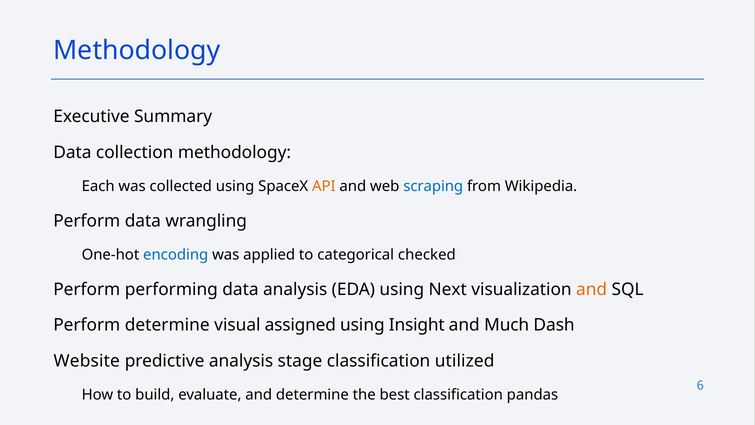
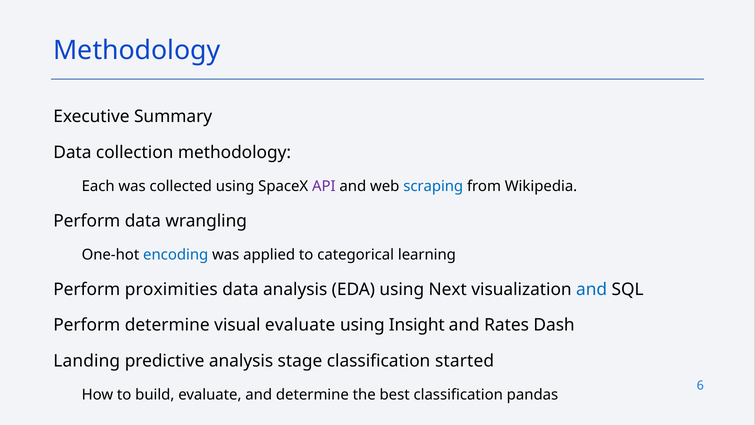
API colour: orange -> purple
checked: checked -> learning
performing: performing -> proximities
and at (592, 289) colour: orange -> blue
visual assigned: assigned -> evaluate
Much: Much -> Rates
Website: Website -> Landing
utilized: utilized -> started
